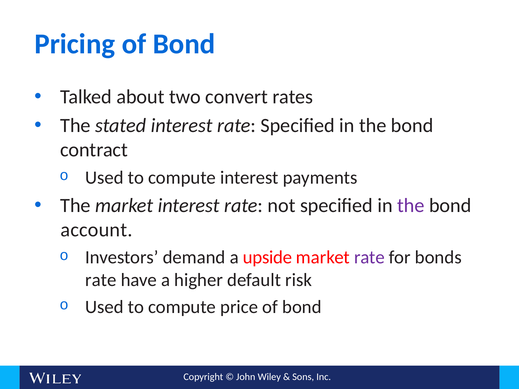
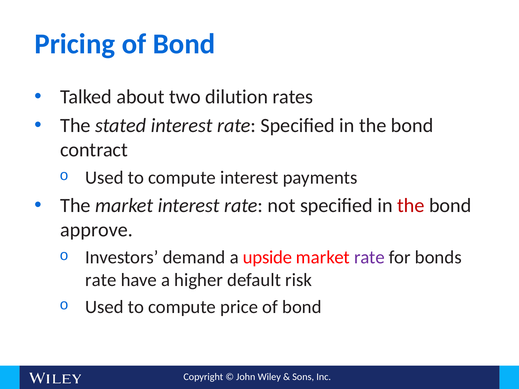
convert: convert -> dilution
the at (411, 206) colour: purple -> red
account: account -> approve
